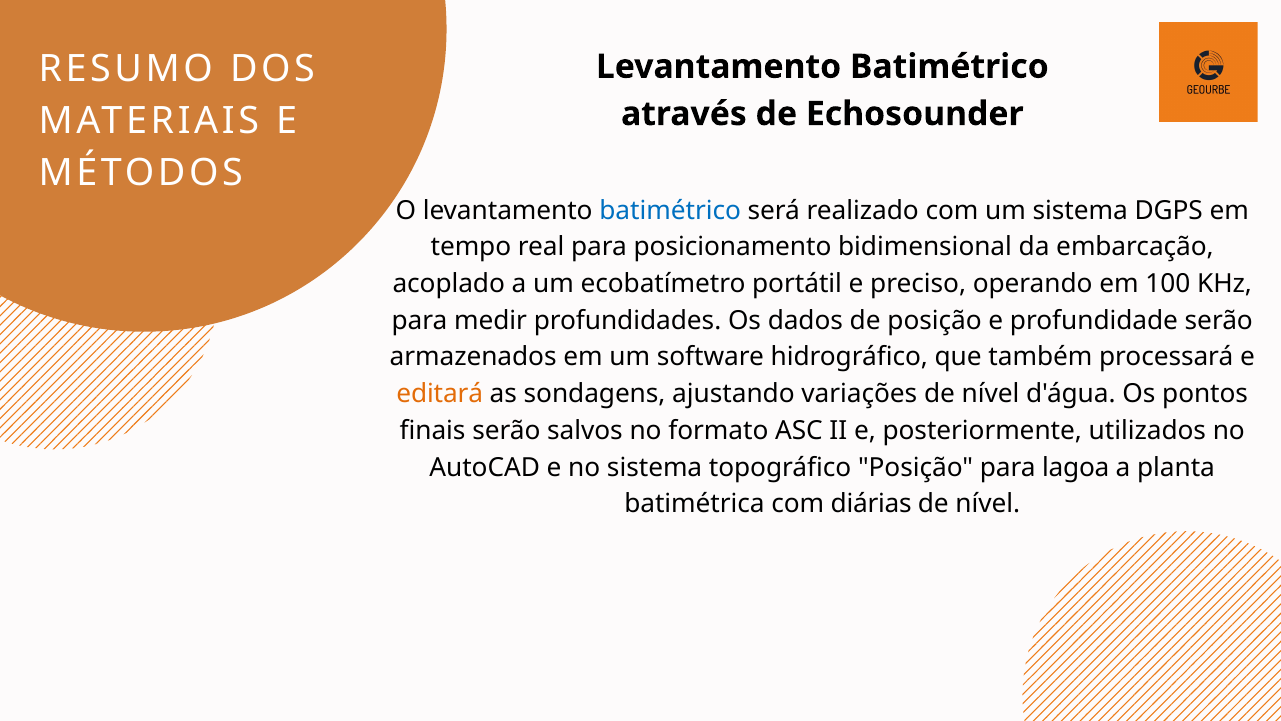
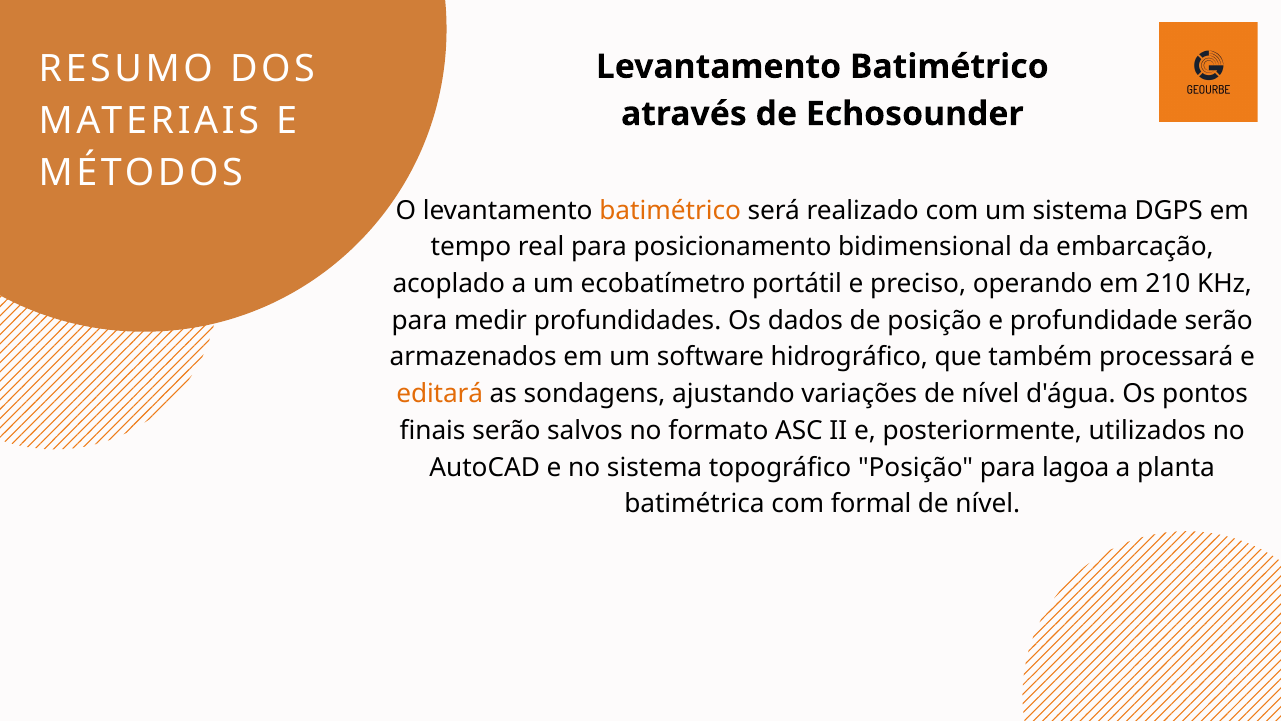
batimétrico at (670, 210) colour: blue -> orange
100: 100 -> 210
diárias: diárias -> formal
